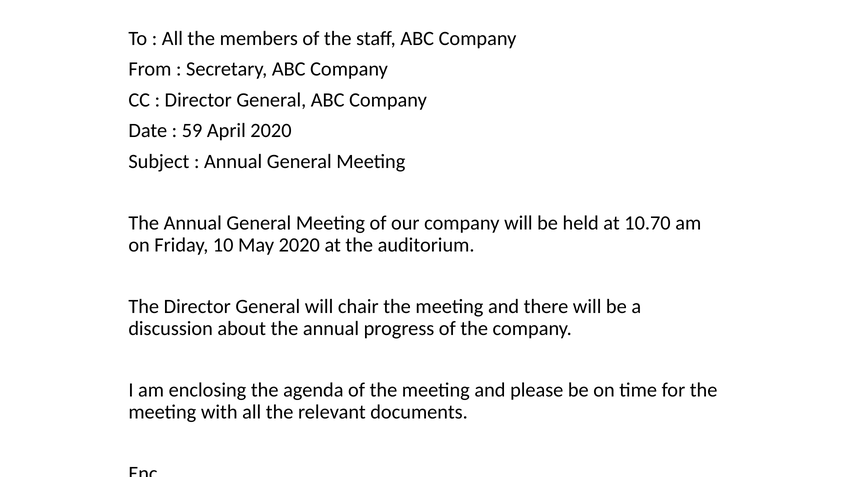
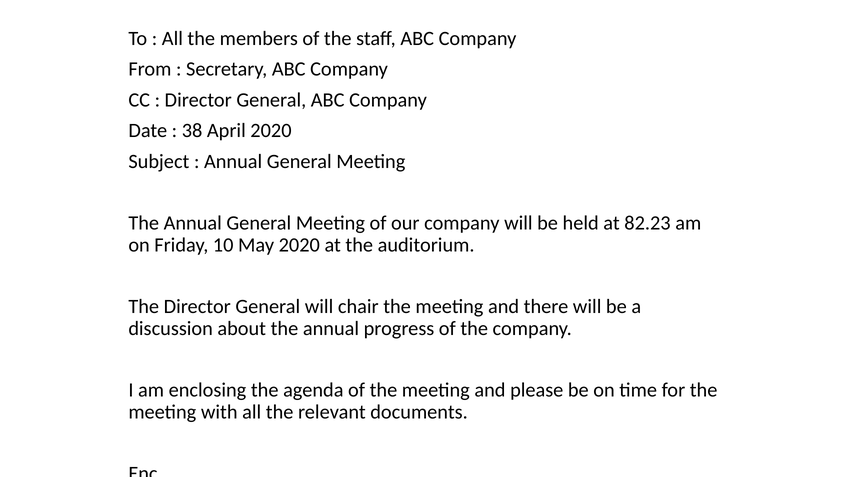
59: 59 -> 38
10.70: 10.70 -> 82.23
